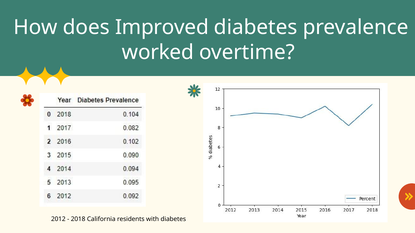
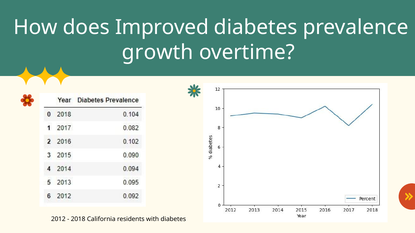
worked: worked -> growth
